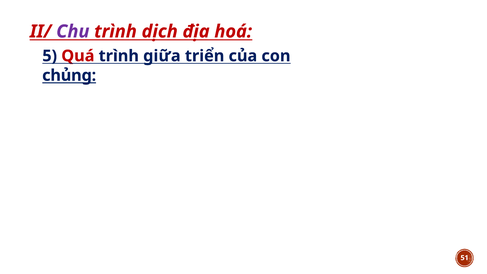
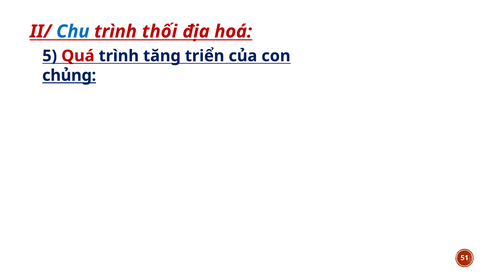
Chu colour: purple -> blue
dịch: dịch -> thối
giữa: giữa -> tăng
